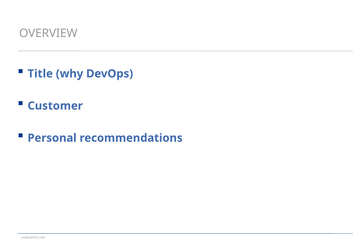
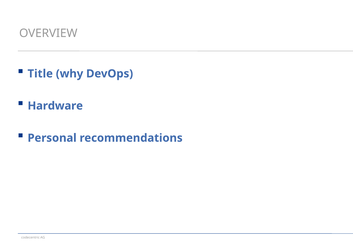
Customer: Customer -> Hardware
